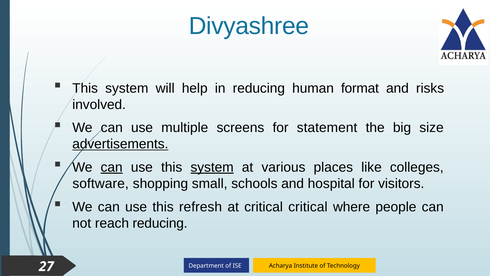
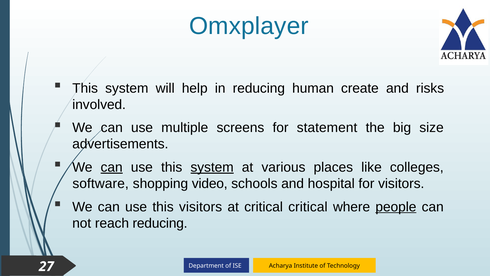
Divyashree: Divyashree -> Omxplayer
format: format -> create
advertisements underline: present -> none
small: small -> video
this refresh: refresh -> visitors
people underline: none -> present
